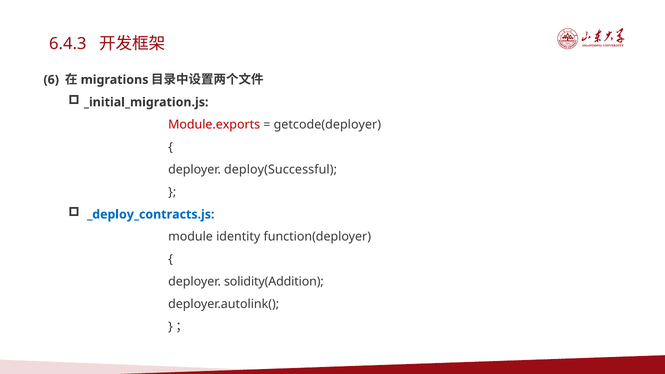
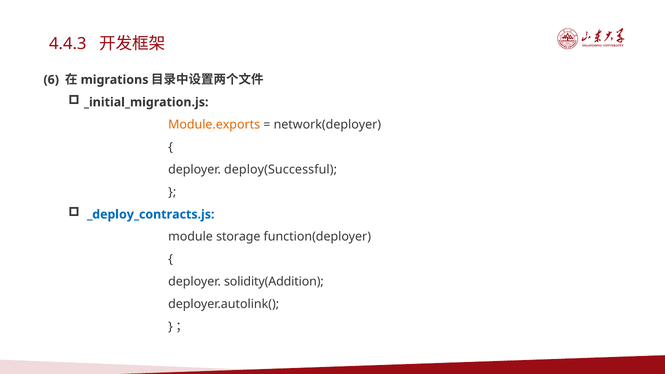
6.4.3: 6.4.3 -> 4.4.3
Module.exports colour: red -> orange
getcode(deployer: getcode(deployer -> network(deployer
identity: identity -> storage
